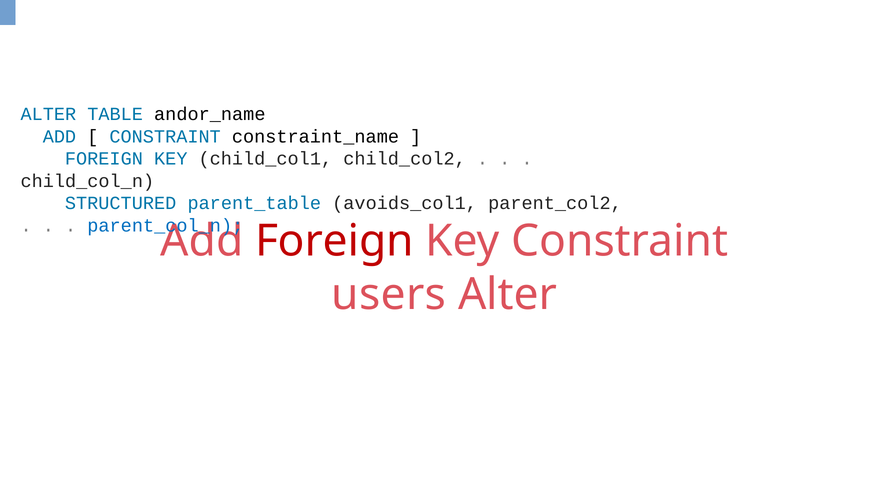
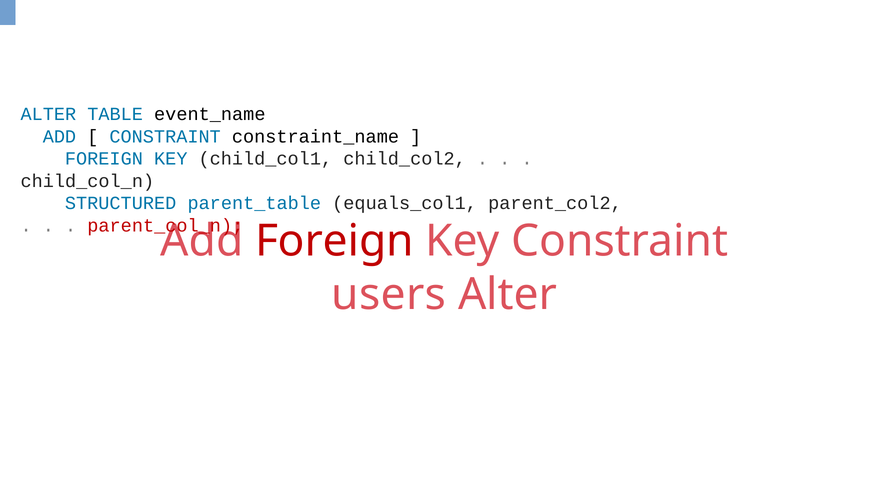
andor_name: andor_name -> event_name
avoids_col1: avoids_col1 -> equals_col1
parent_col_n colour: blue -> red
